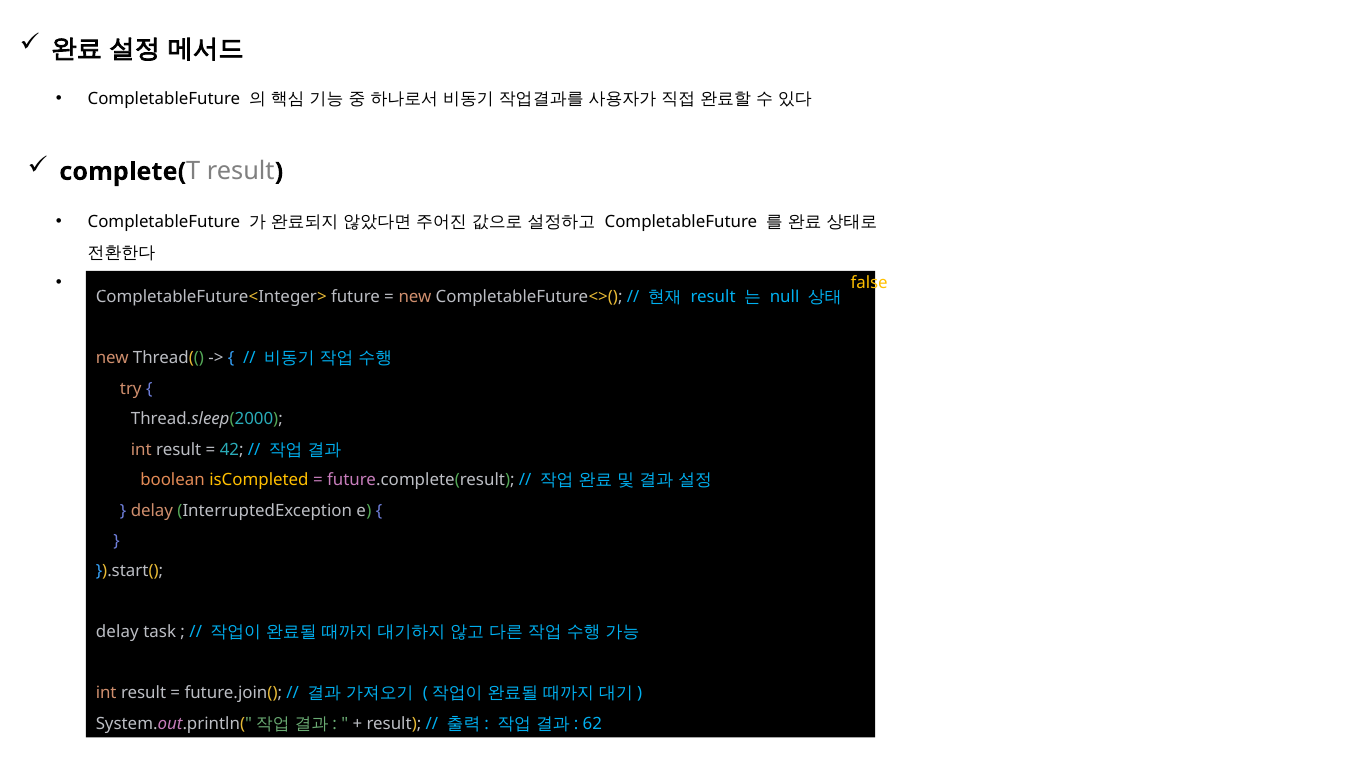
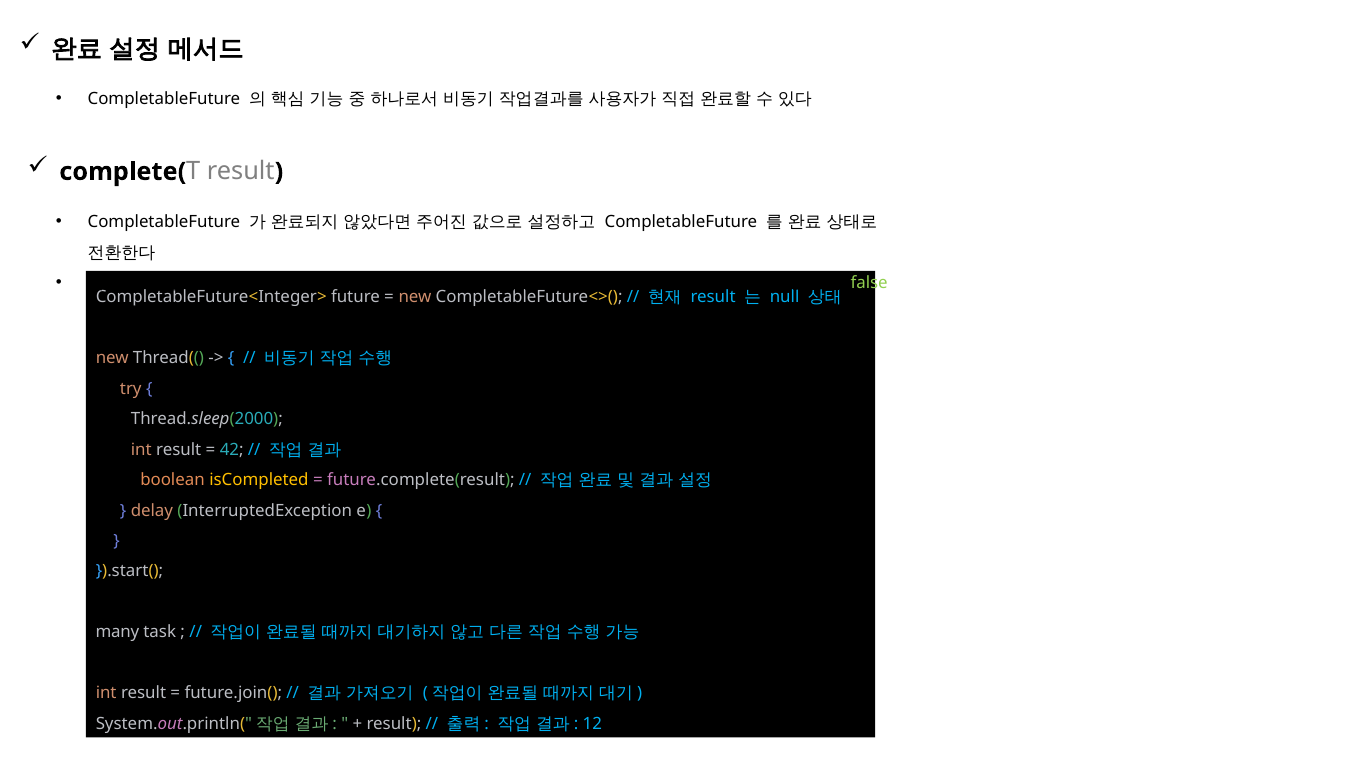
false colour: yellow -> light green
delay at (117, 632): delay -> many
62: 62 -> 12
